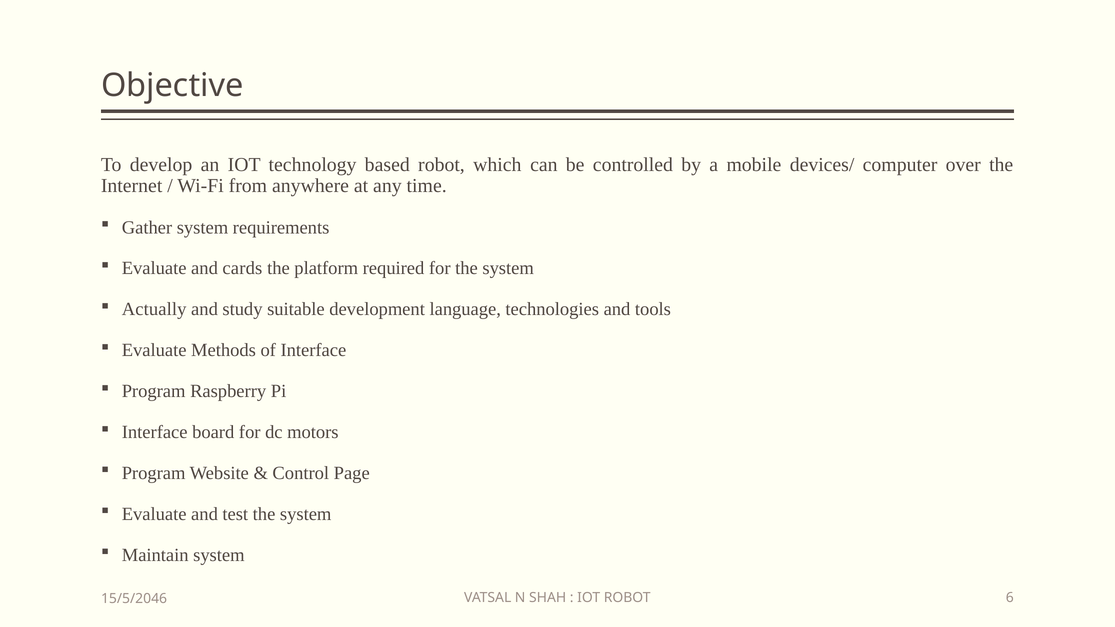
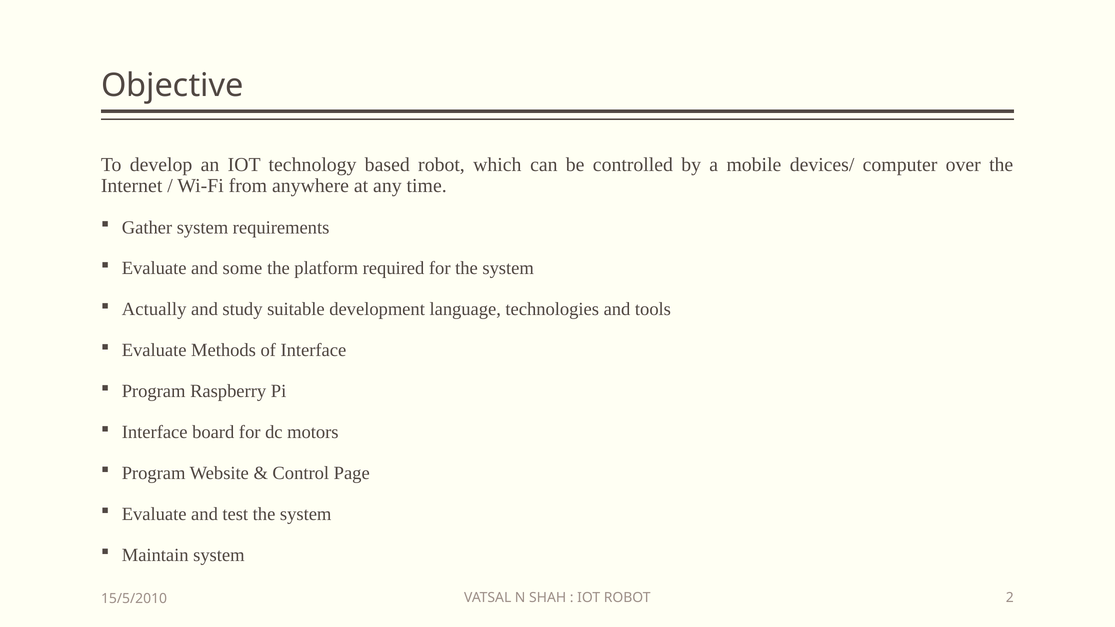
cards: cards -> some
6: 6 -> 2
15/5/2046: 15/5/2046 -> 15/5/2010
